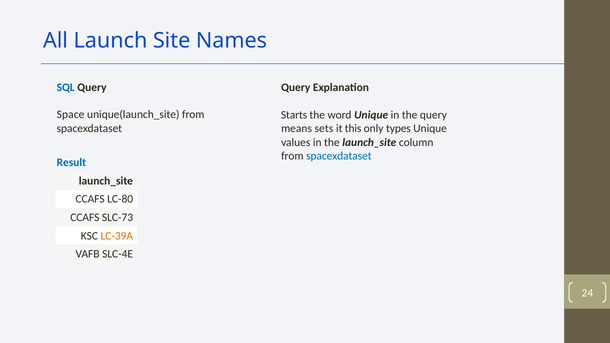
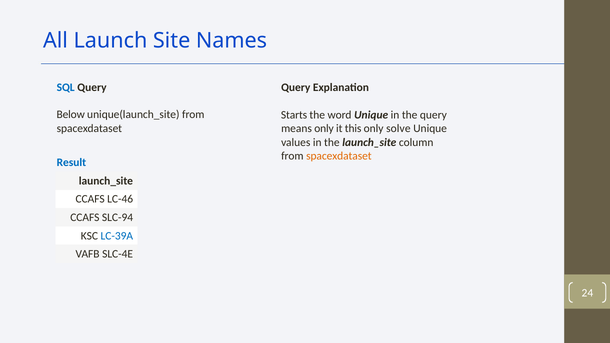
Space: Space -> Below
means sets: sets -> only
types: types -> solve
spacexdataset at (339, 156) colour: blue -> orange
LC-80: LC-80 -> LC-46
SLC-73: SLC-73 -> SLC-94
LC-39A colour: orange -> blue
